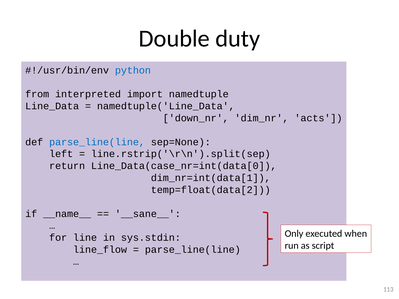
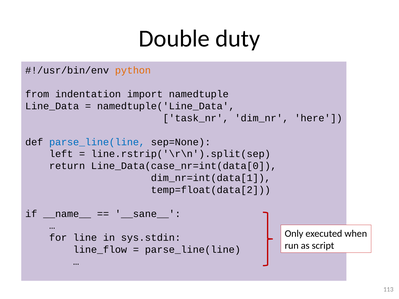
python colour: blue -> orange
interpreted: interpreted -> indentation
down_nr: down_nr -> task_nr
acts: acts -> here
